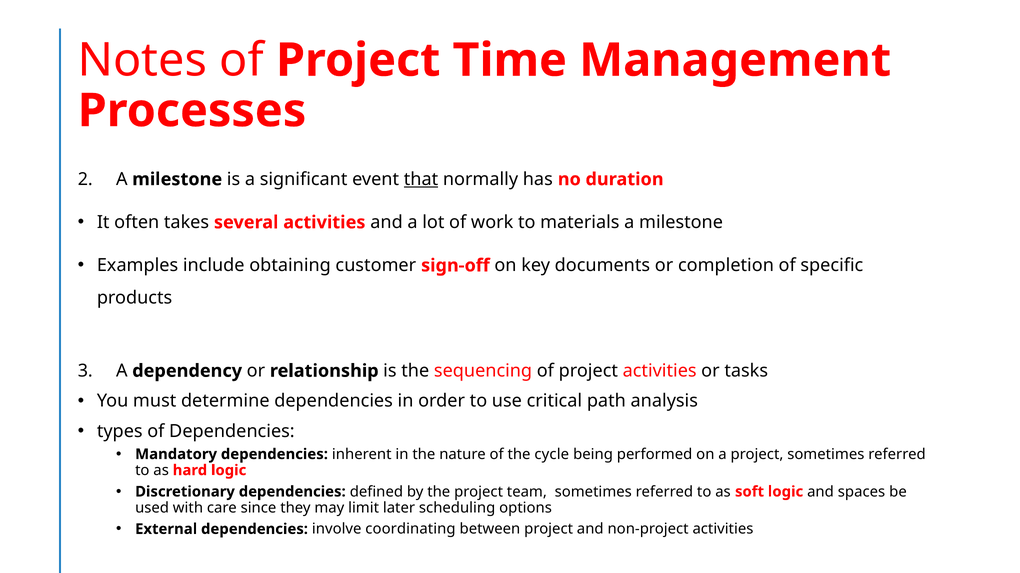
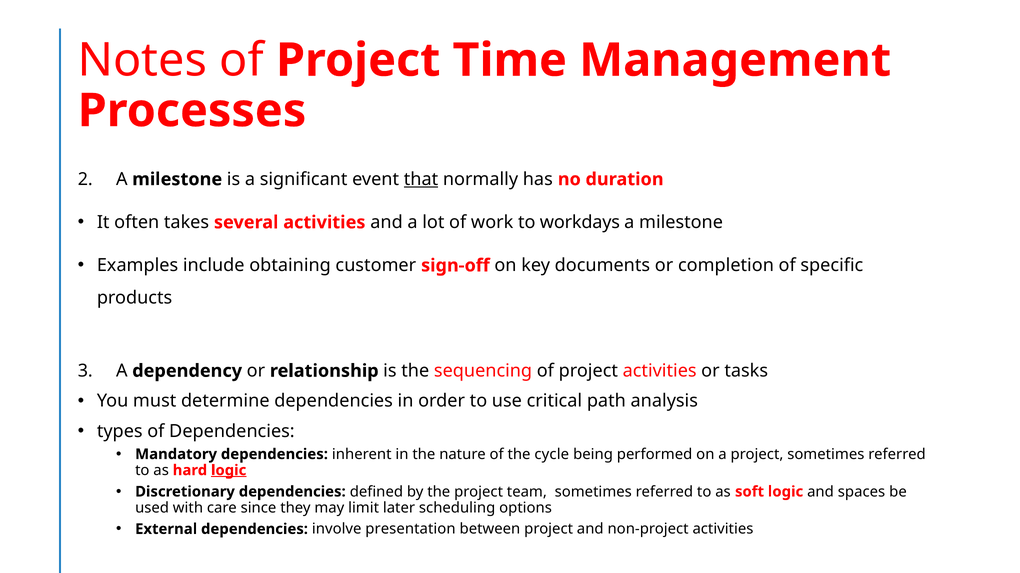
materials: materials -> workdays
logic at (229, 471) underline: none -> present
coordinating: coordinating -> presentation
